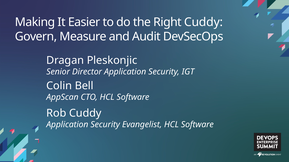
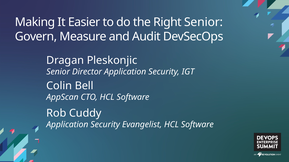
Right Cuddy: Cuddy -> Senior
